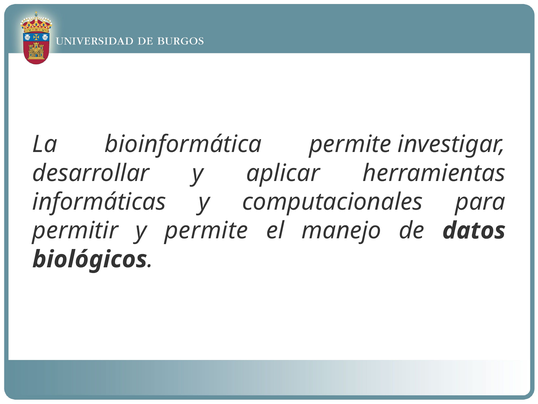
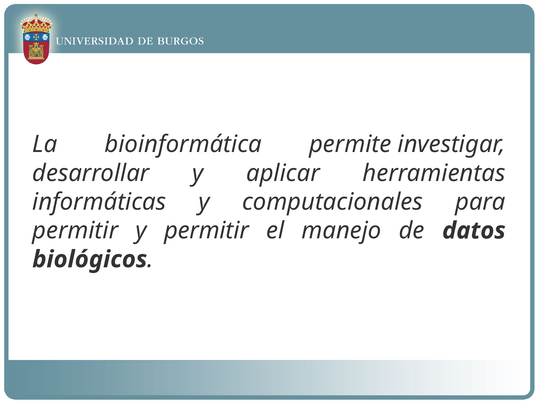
y permite: permite -> permitir
